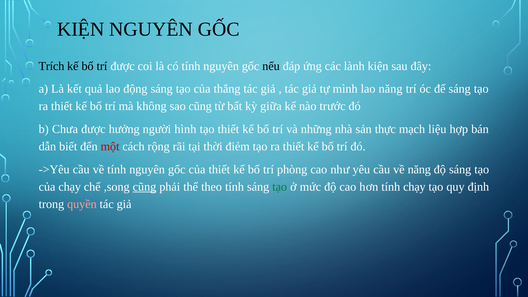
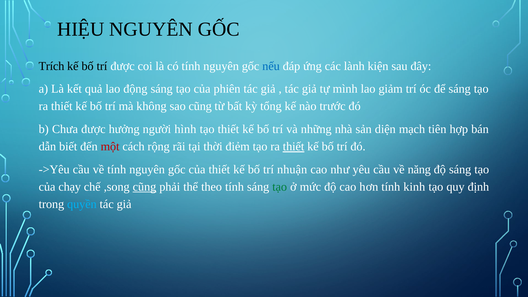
KIỆN at (81, 29): KIỆN -> HIỆU
nếu colour: black -> blue
thắng: thắng -> phiên
lao năng: năng -> giảm
giữa: giữa -> tổng
thực: thực -> diện
liệu: liệu -> tiên
thiết at (294, 147) underline: none -> present
phòng: phòng -> nhuận
tính chạy: chạy -> kinh
quyền colour: pink -> light blue
